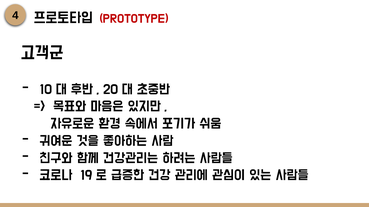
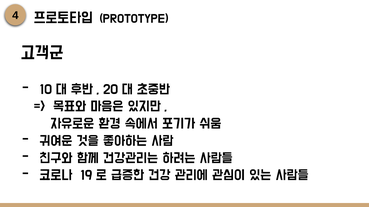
PROTOTYPE colour: red -> black
